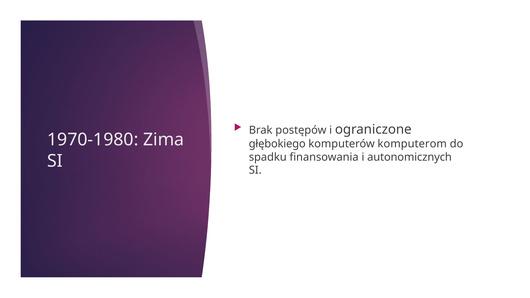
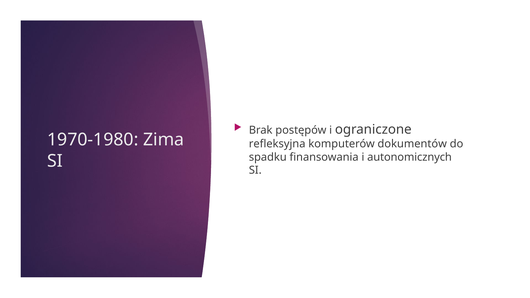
głębokiego: głębokiego -> refleksyjna
komputerom: komputerom -> dokumentów
